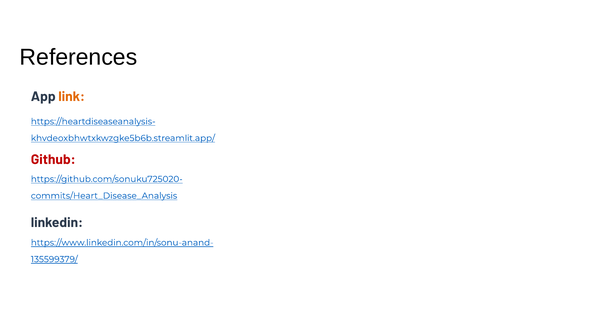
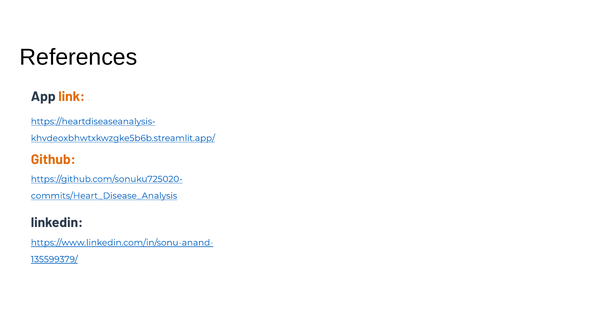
Github colour: red -> orange
